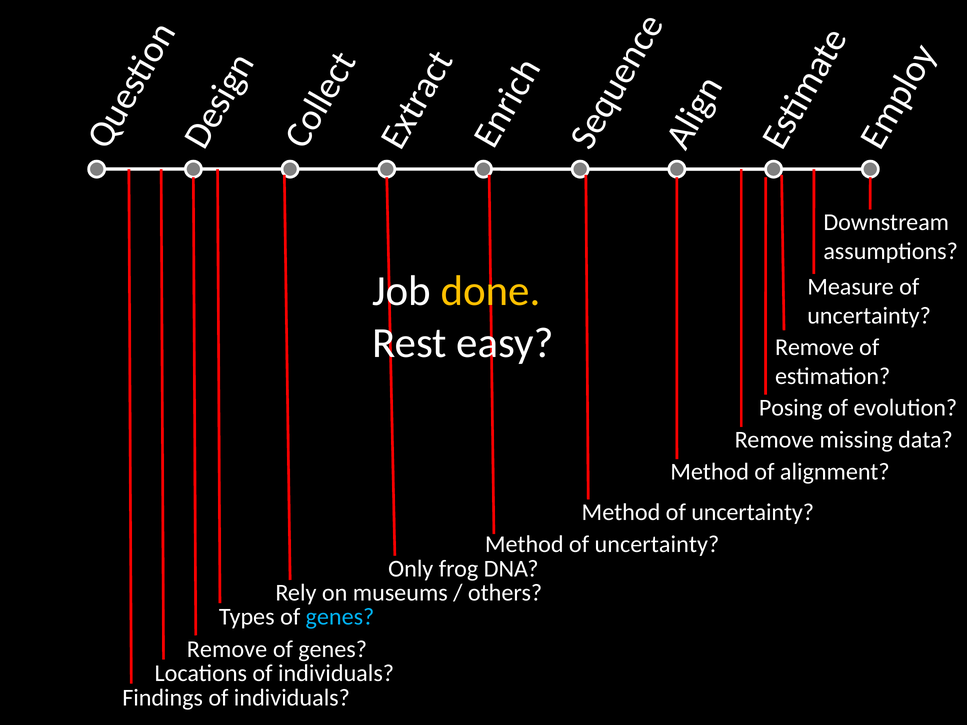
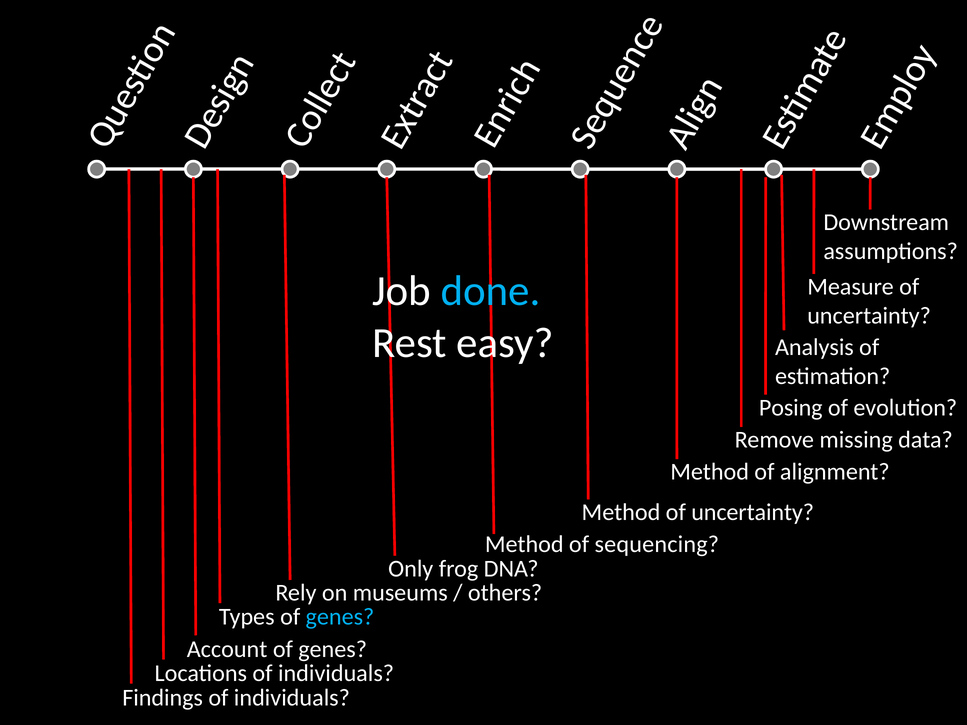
done colour: yellow -> light blue
Remove at (814, 347): Remove -> Analysis
uncertainty at (657, 545): uncertainty -> sequencing
Remove at (227, 649): Remove -> Account
